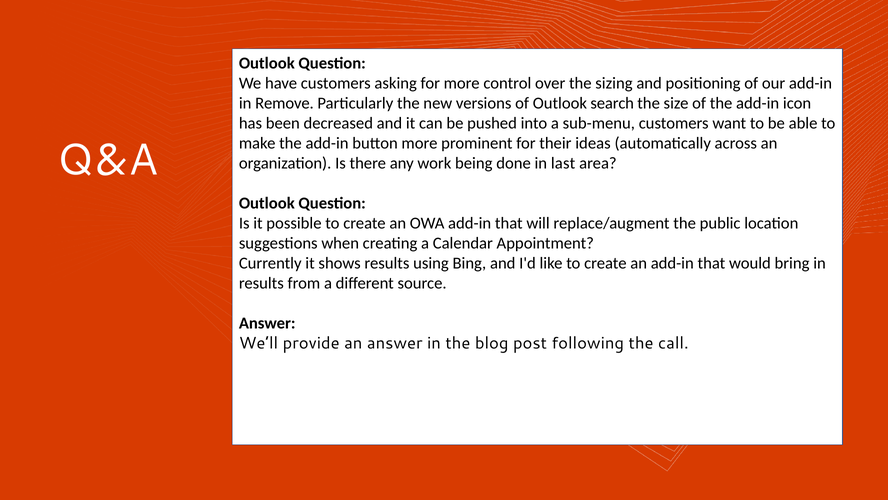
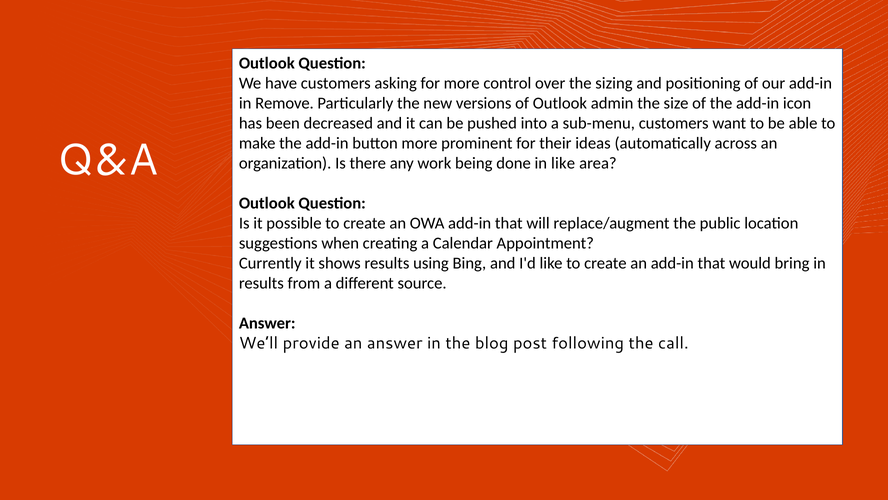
search: search -> admin
in last: last -> like
